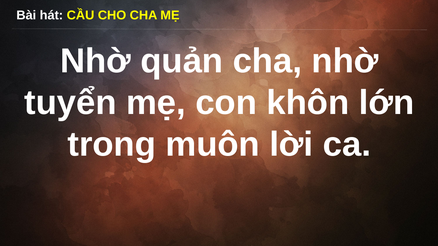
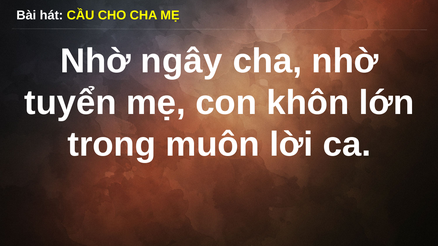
quản: quản -> ngây
